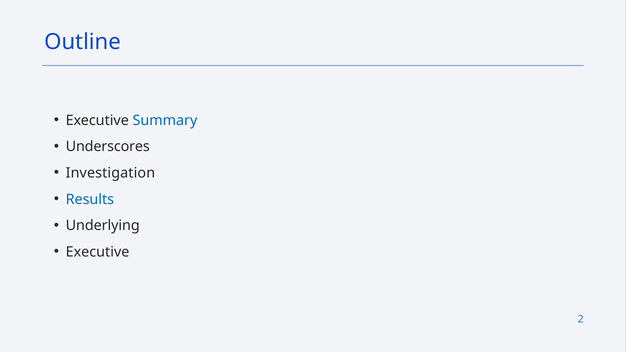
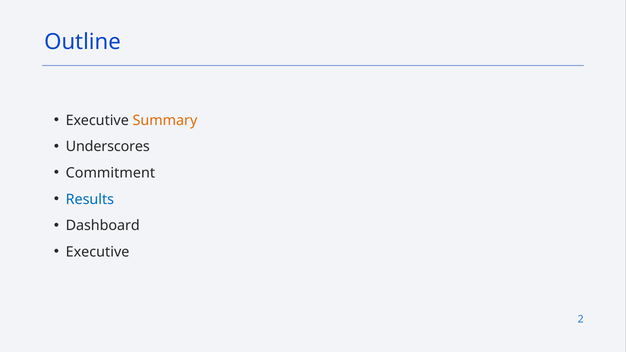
Summary colour: blue -> orange
Investigation: Investigation -> Commitment
Underlying: Underlying -> Dashboard
